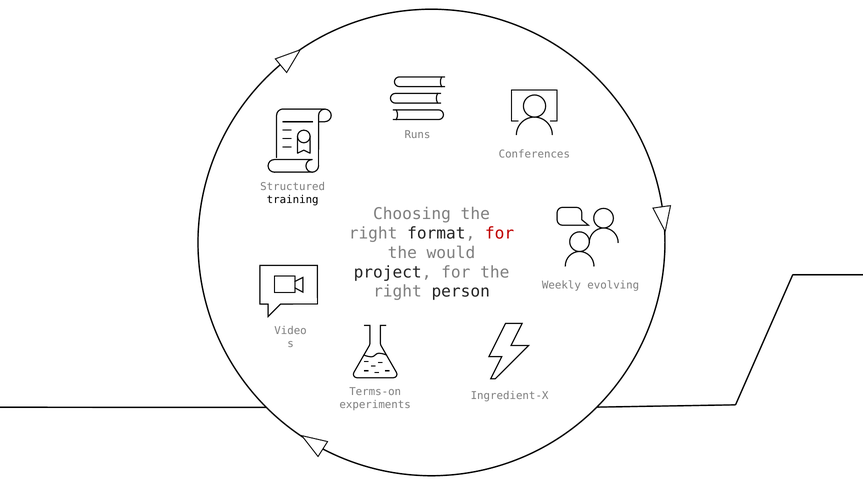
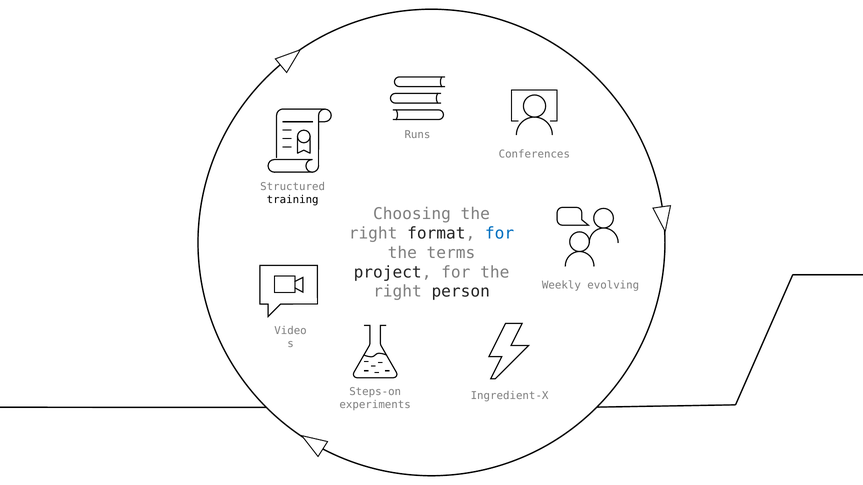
for at (500, 234) colour: red -> blue
would: would -> terms
Terms-on: Terms-on -> Steps-on
